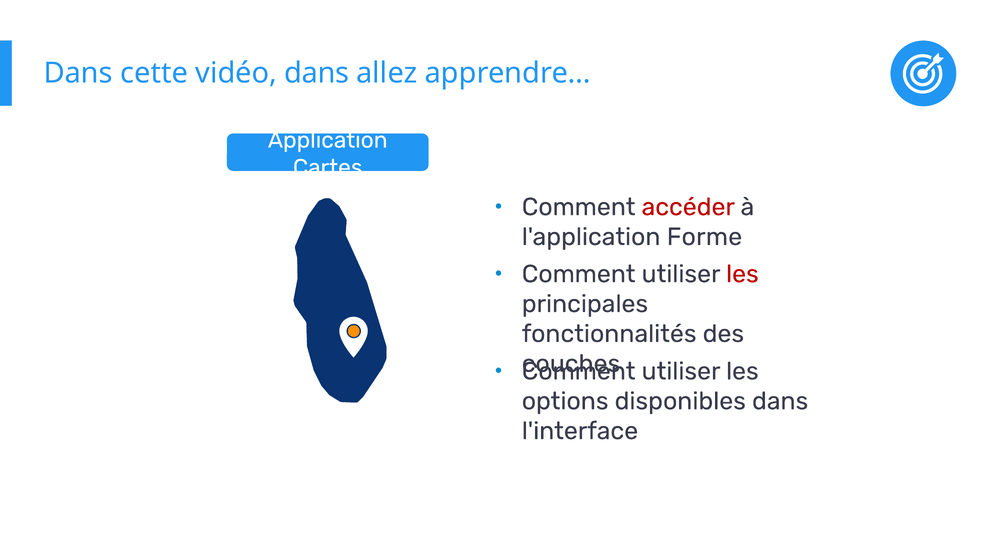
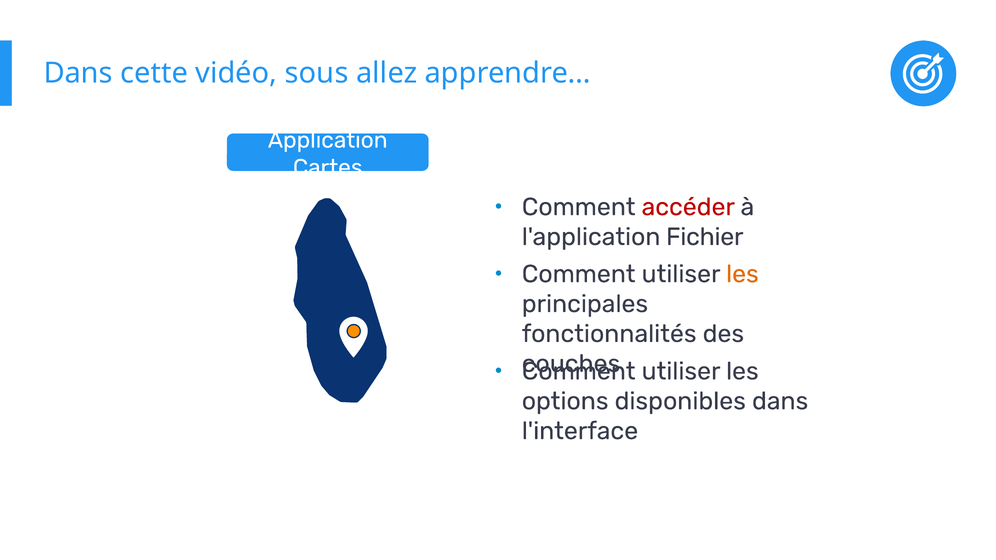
vidéo dans: dans -> sous
Forme: Forme -> Fichier
les at (742, 274) colour: red -> orange
